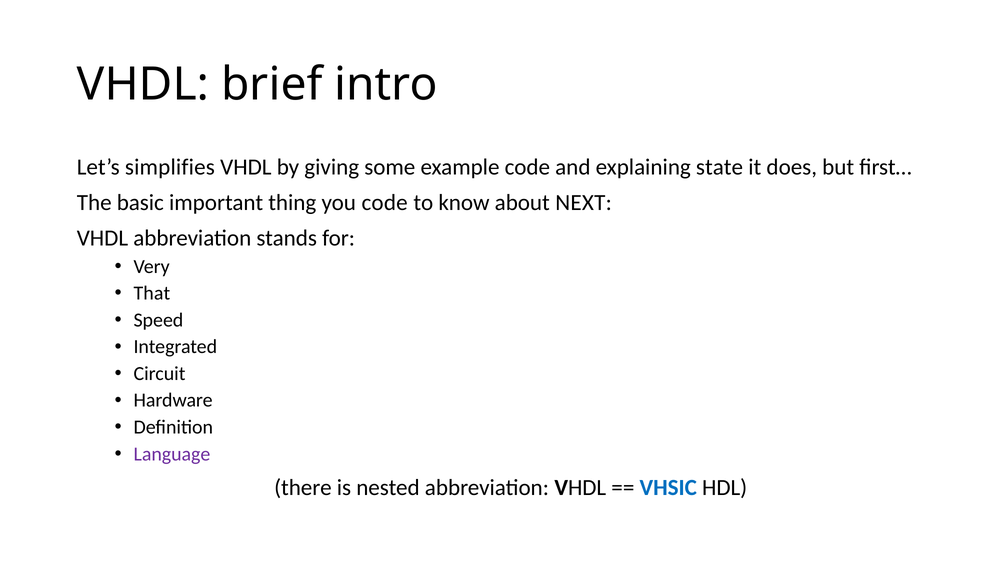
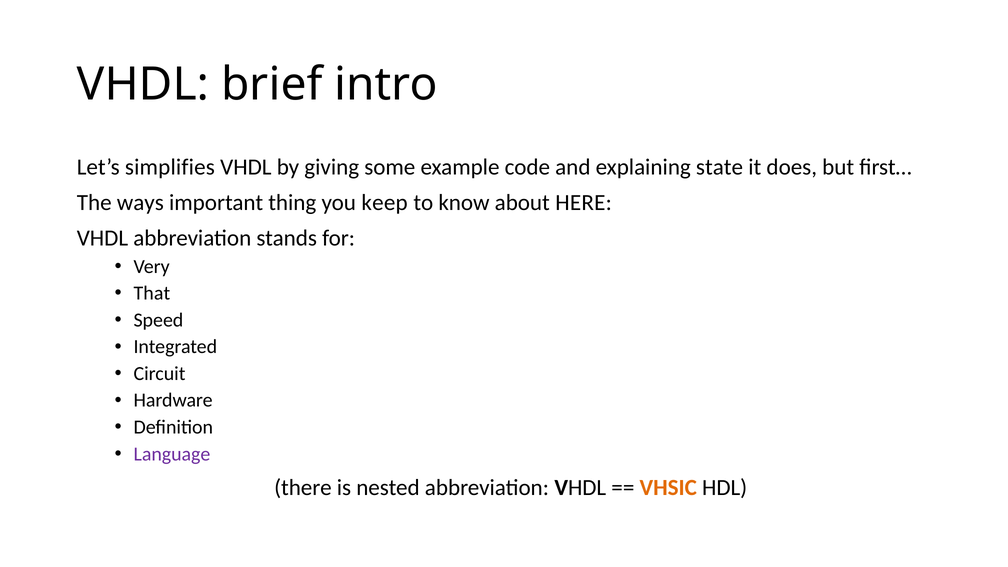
basic: basic -> ways
you code: code -> keep
NEXT: NEXT -> HERE
VHSIC colour: blue -> orange
